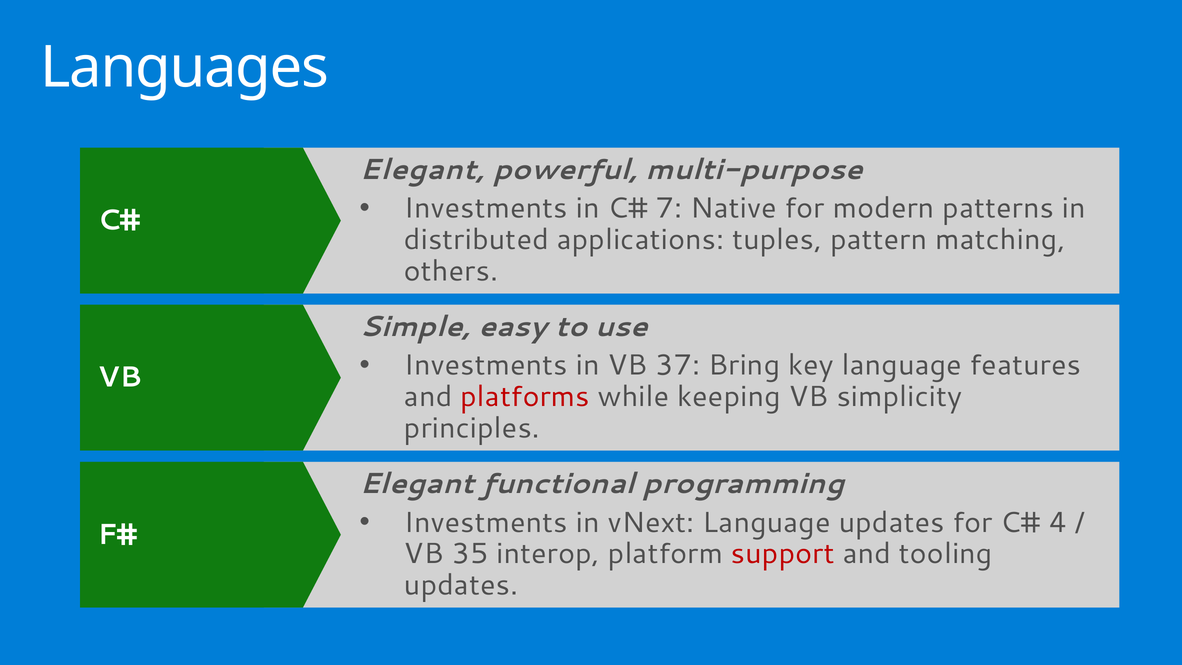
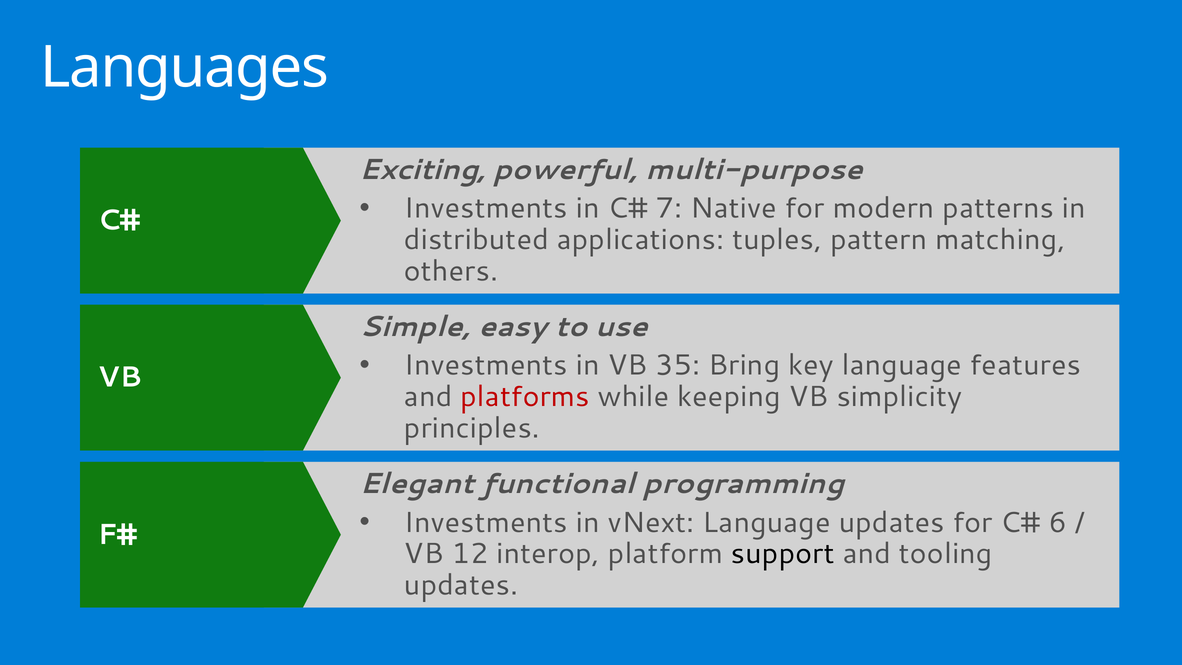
Elegant at (422, 170): Elegant -> Exciting
37: 37 -> 35
4: 4 -> 6
35: 35 -> 12
support colour: red -> black
